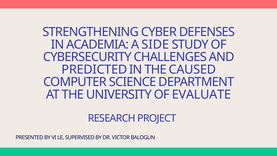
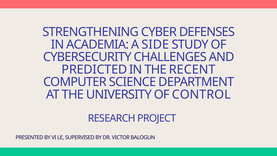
CAUSED: CAUSED -> RECENT
EVALUATE: EVALUATE -> CONTROL
